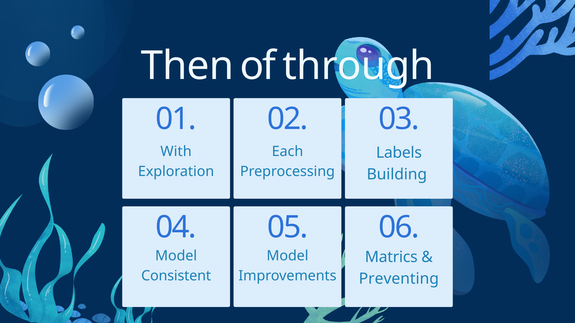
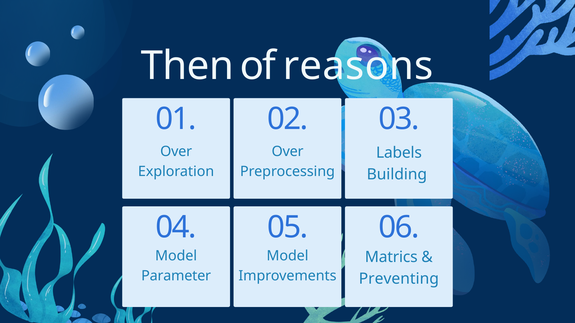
through: through -> reasons
With at (176, 152): With -> Over
Each at (288, 152): Each -> Over
Consistent: Consistent -> Parameter
